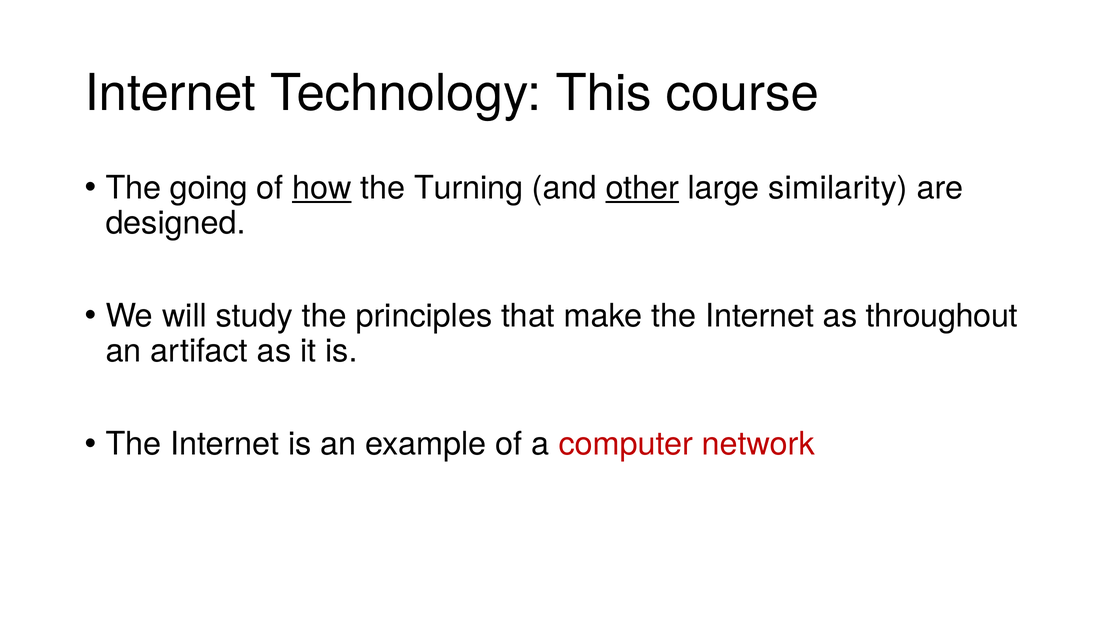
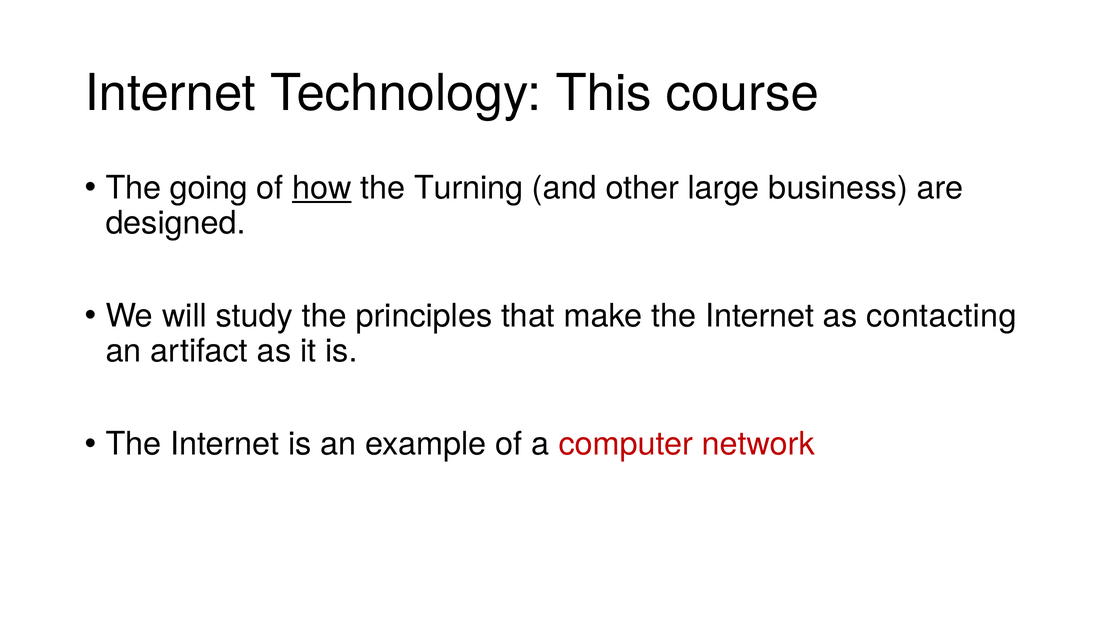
other underline: present -> none
similarity: similarity -> business
throughout: throughout -> contacting
